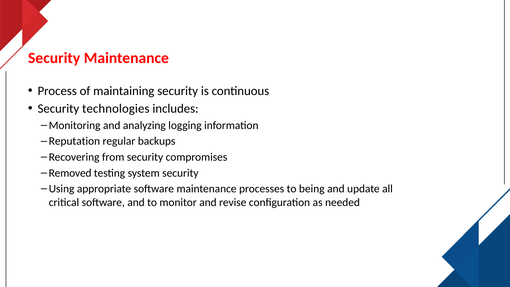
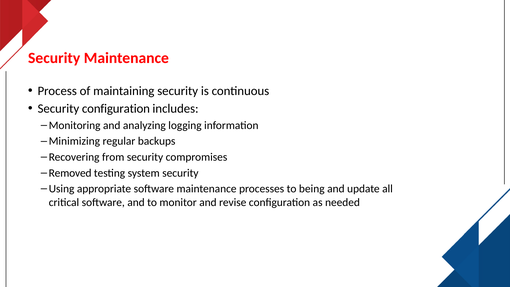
Security technologies: technologies -> configuration
Reputation: Reputation -> Minimizing
